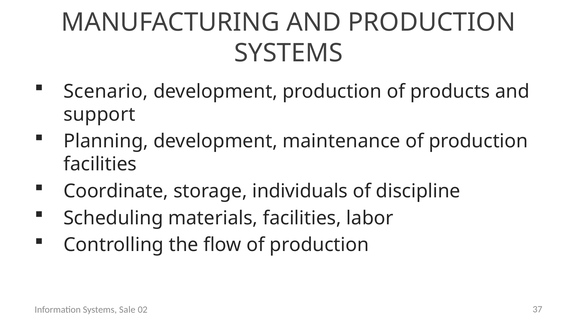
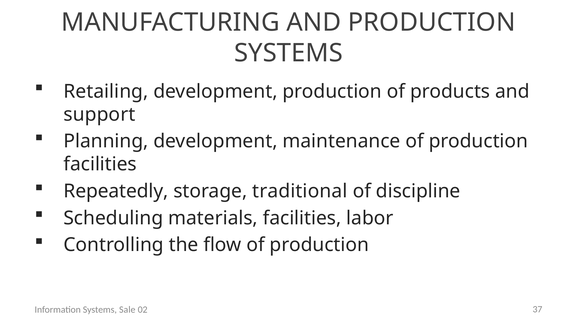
Scenario: Scenario -> Retailing
Coordinate: Coordinate -> Repeatedly
individuals: individuals -> traditional
